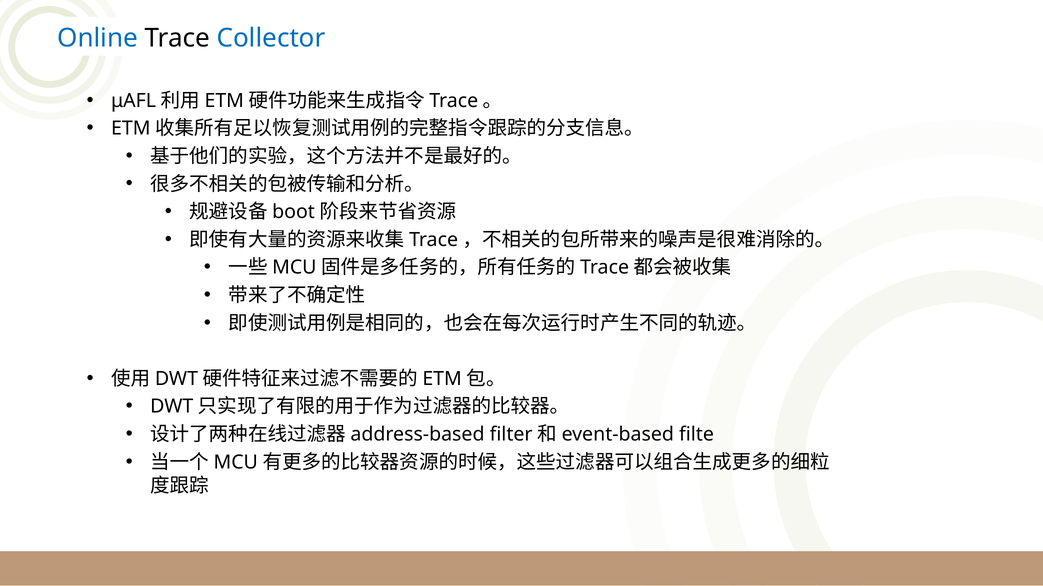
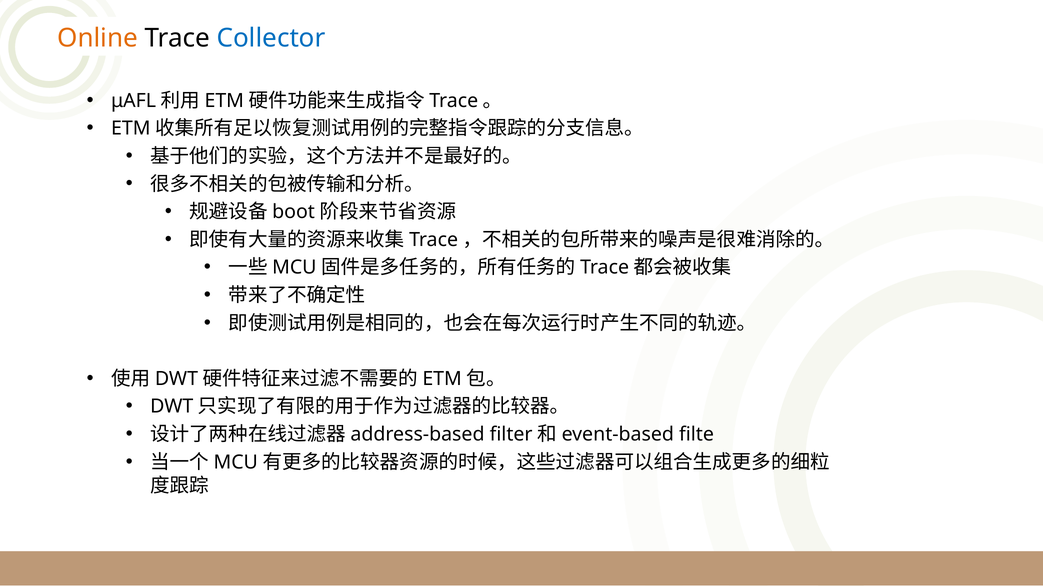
Online colour: blue -> orange
